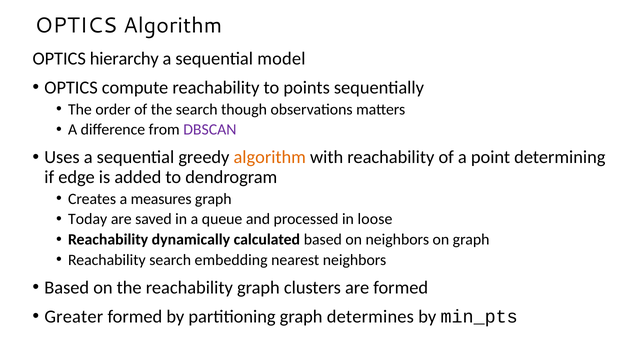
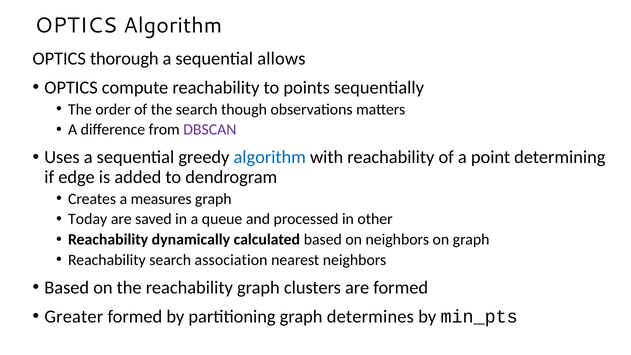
hierarchy: hierarchy -> thorough
model: model -> allows
algorithm at (270, 157) colour: orange -> blue
loose: loose -> other
embedding: embedding -> association
